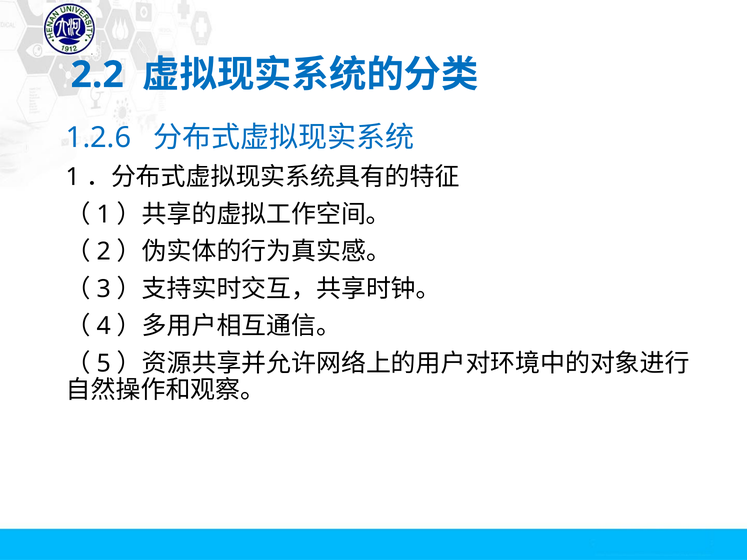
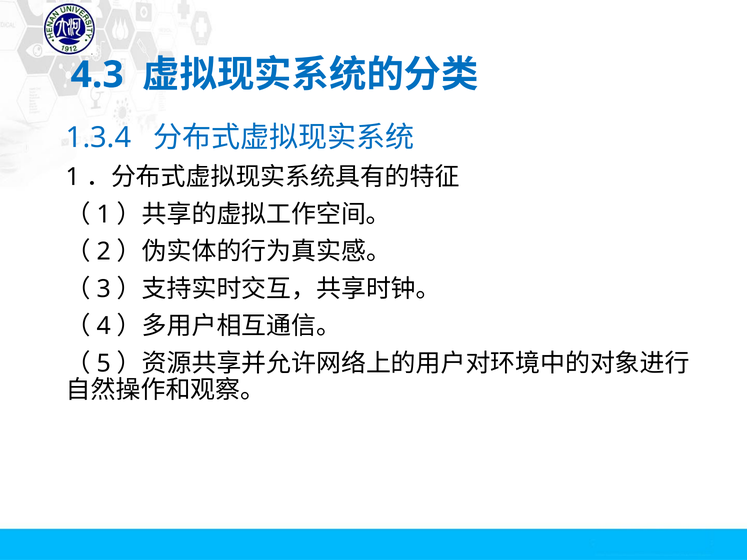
2.2: 2.2 -> 4.3
1.2.6: 1.2.6 -> 1.3.4
